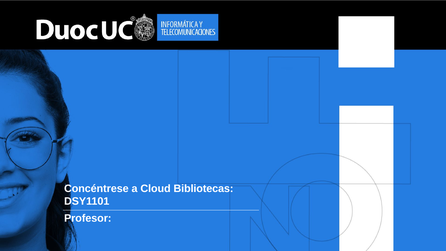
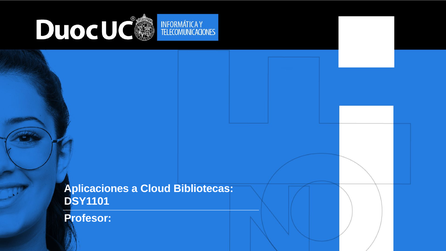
Concéntrese: Concéntrese -> Aplicaciones
